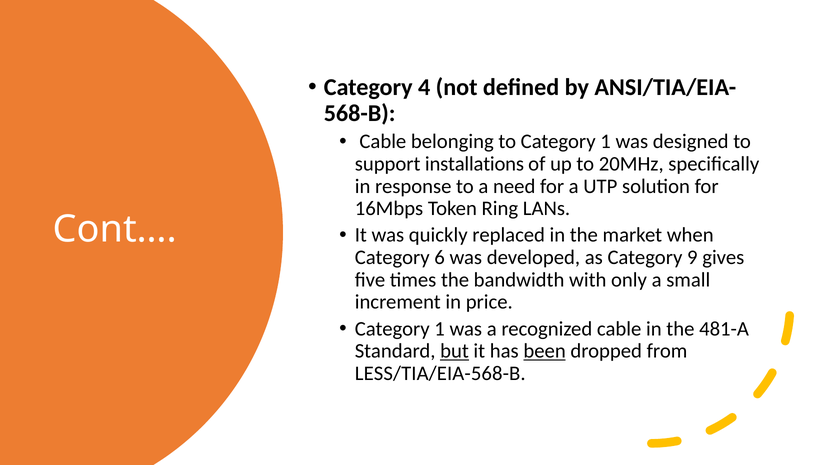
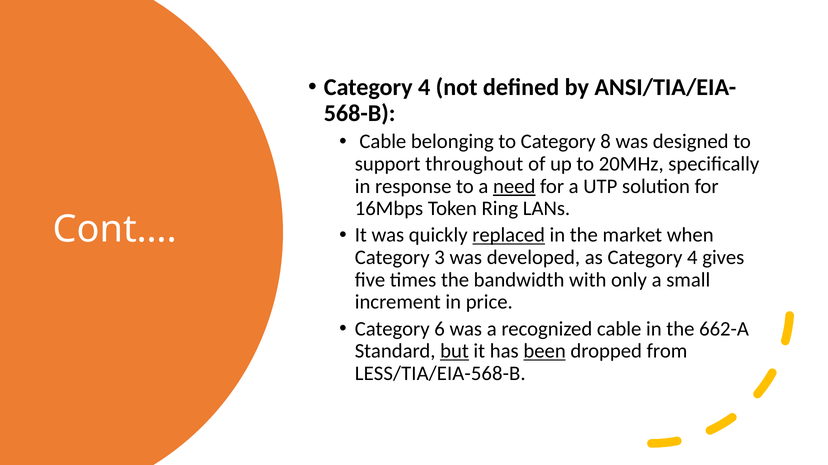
to Category 1: 1 -> 8
installations: installations -> throughout
need underline: none -> present
replaced underline: none -> present
6: 6 -> 3
as Category 9: 9 -> 4
1 at (440, 329): 1 -> 6
481-A: 481-A -> 662-A
